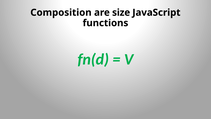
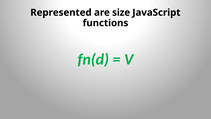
Composition: Composition -> Represented
